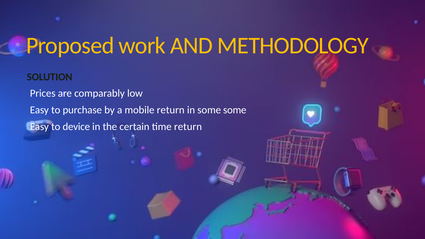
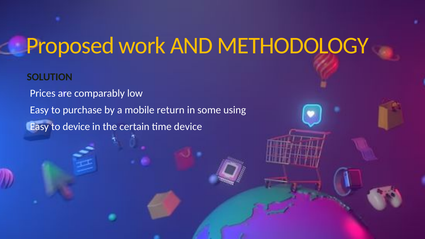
some some: some -> using
time return: return -> device
